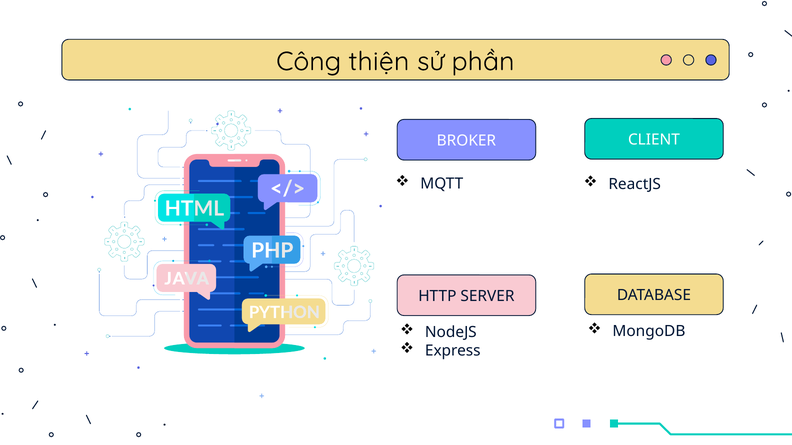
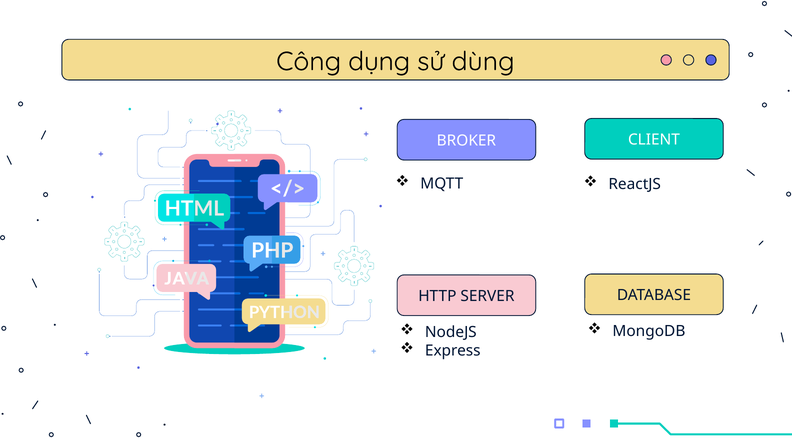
thiện: thiện -> dụng
phần: phần -> dùng
